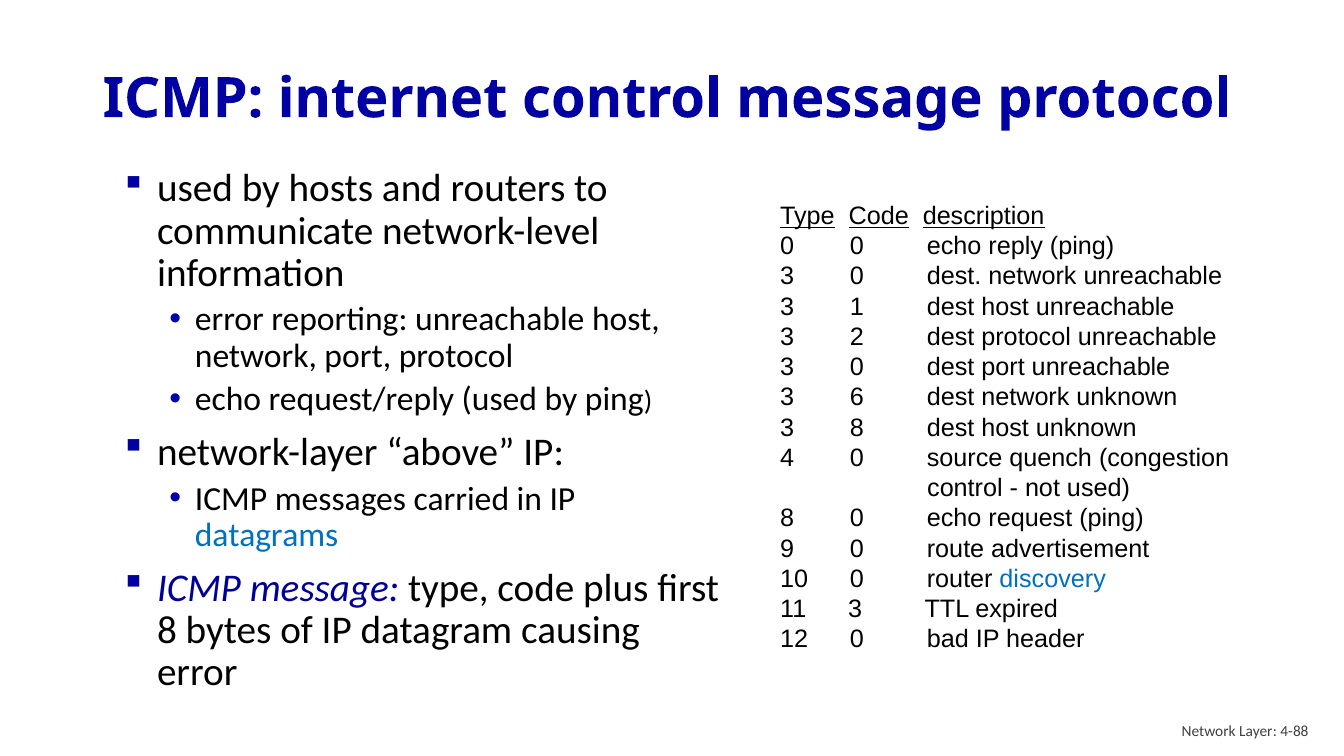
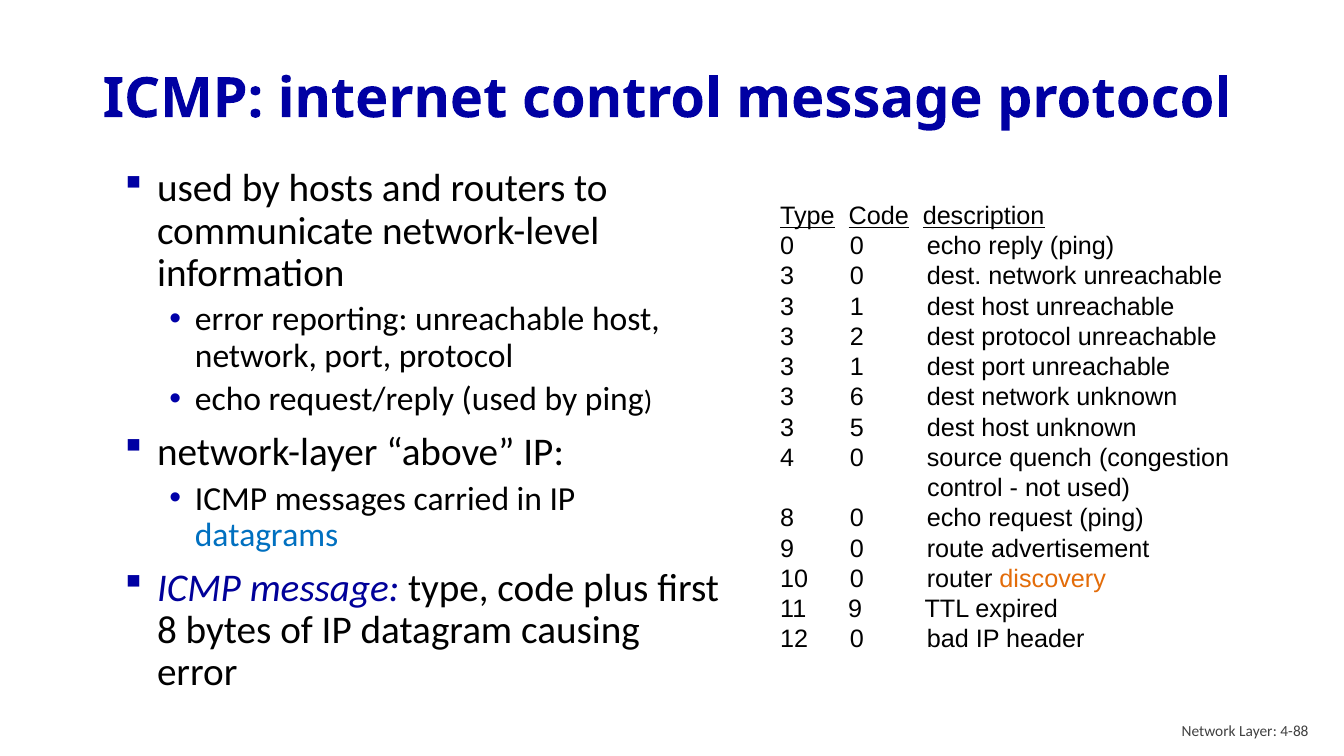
0 at (857, 367): 0 -> 1
3 8: 8 -> 5
discovery colour: blue -> orange
11 3: 3 -> 9
